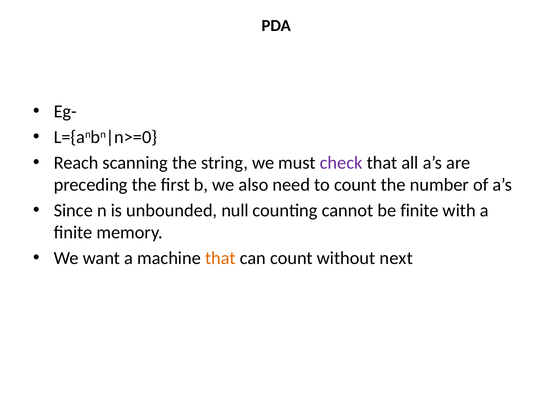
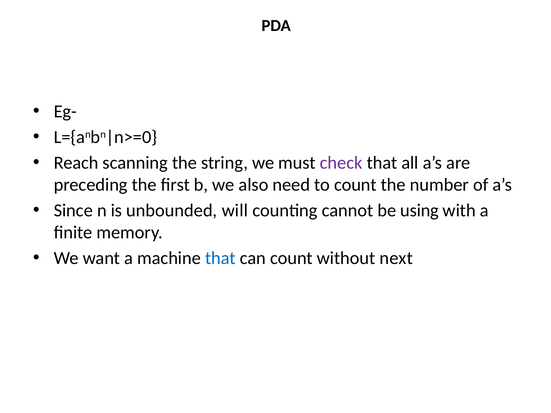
null: null -> will
be finite: finite -> using
that at (220, 258) colour: orange -> blue
